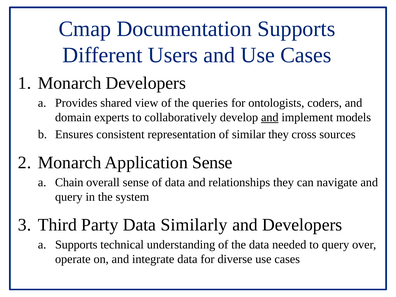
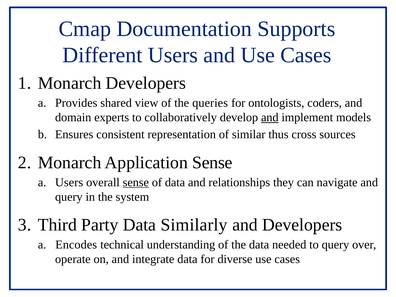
similar they: they -> thus
Chain at (69, 182): Chain -> Users
sense at (136, 182) underline: none -> present
Supports at (76, 245): Supports -> Encodes
